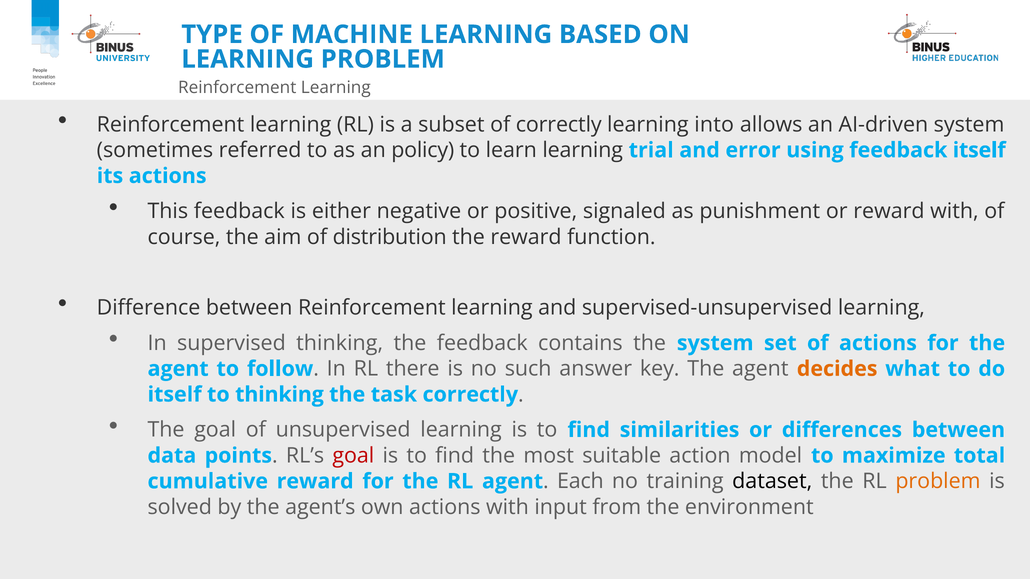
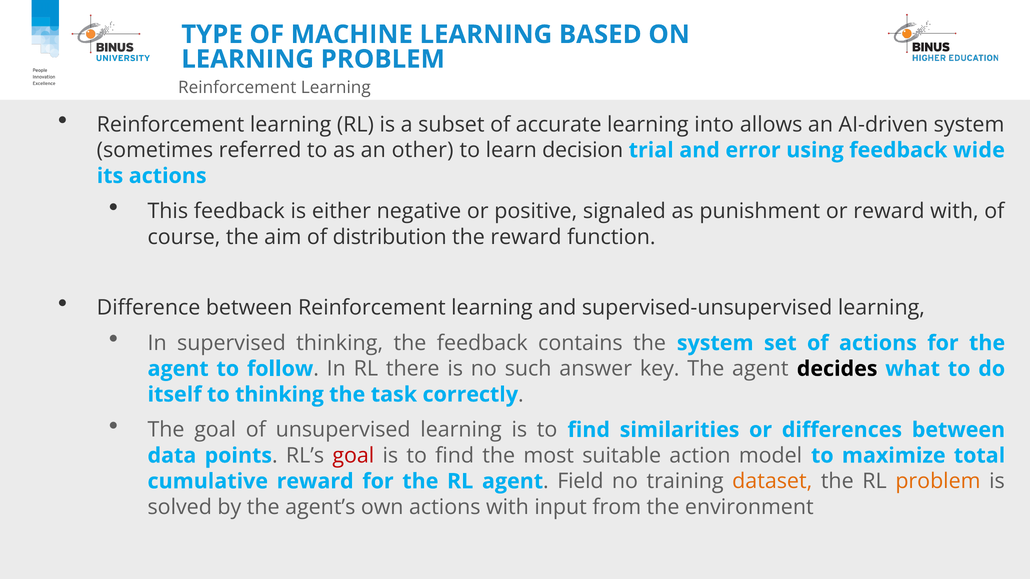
of correctly: correctly -> accurate
policy: policy -> other
learn learning: learning -> decision
feedback itself: itself -> wide
decides colour: orange -> black
Each: Each -> Field
dataset colour: black -> orange
